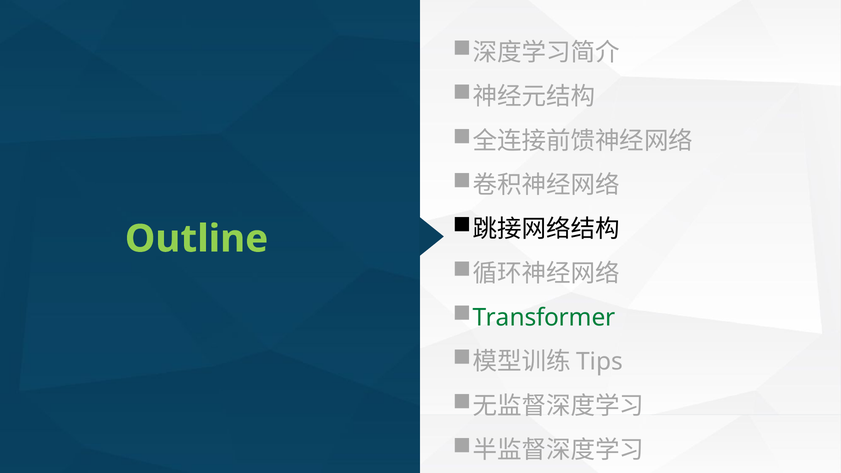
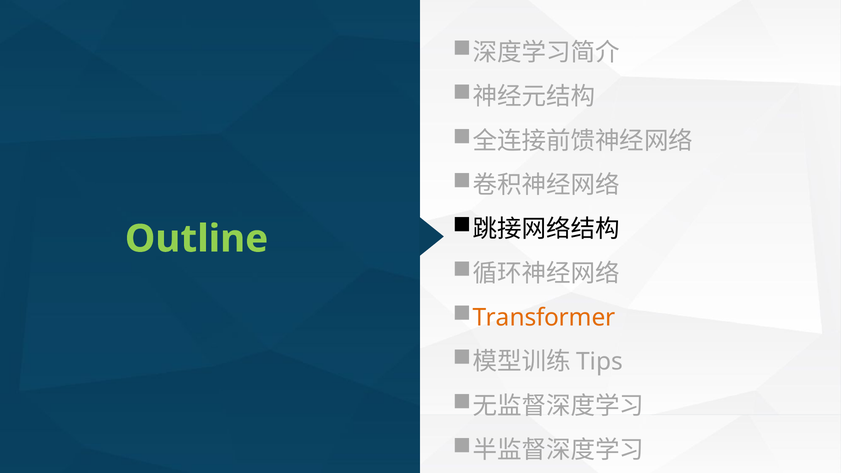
Transformer colour: green -> orange
